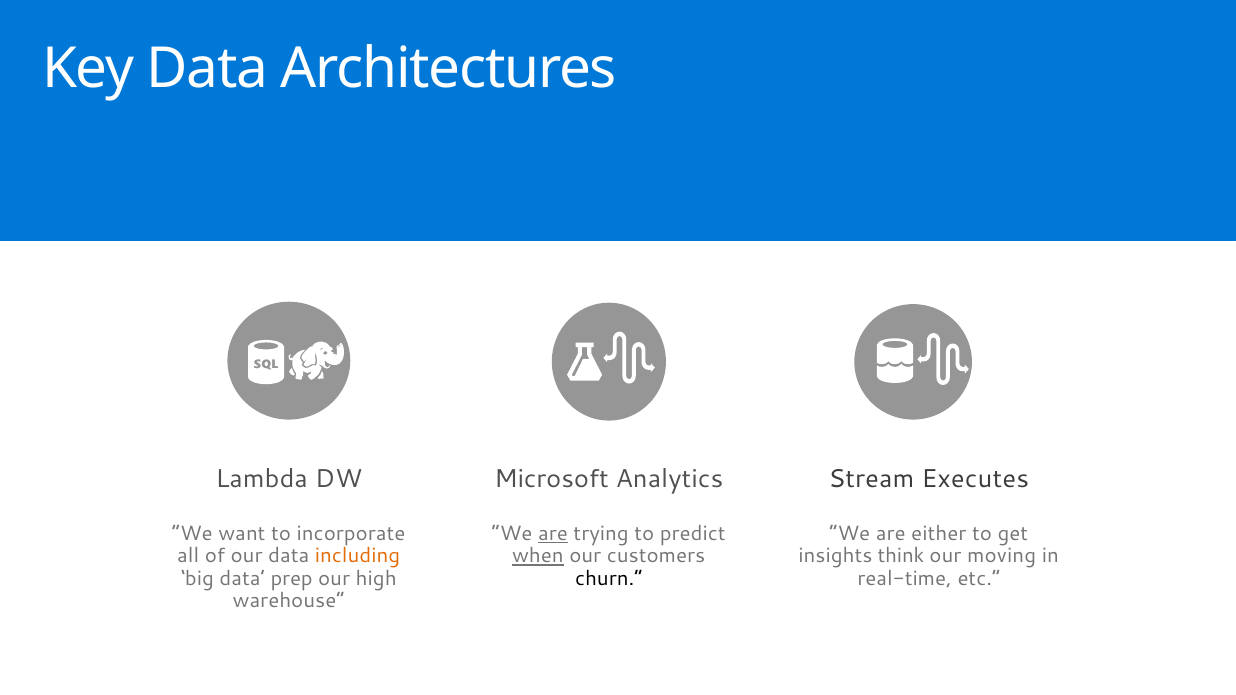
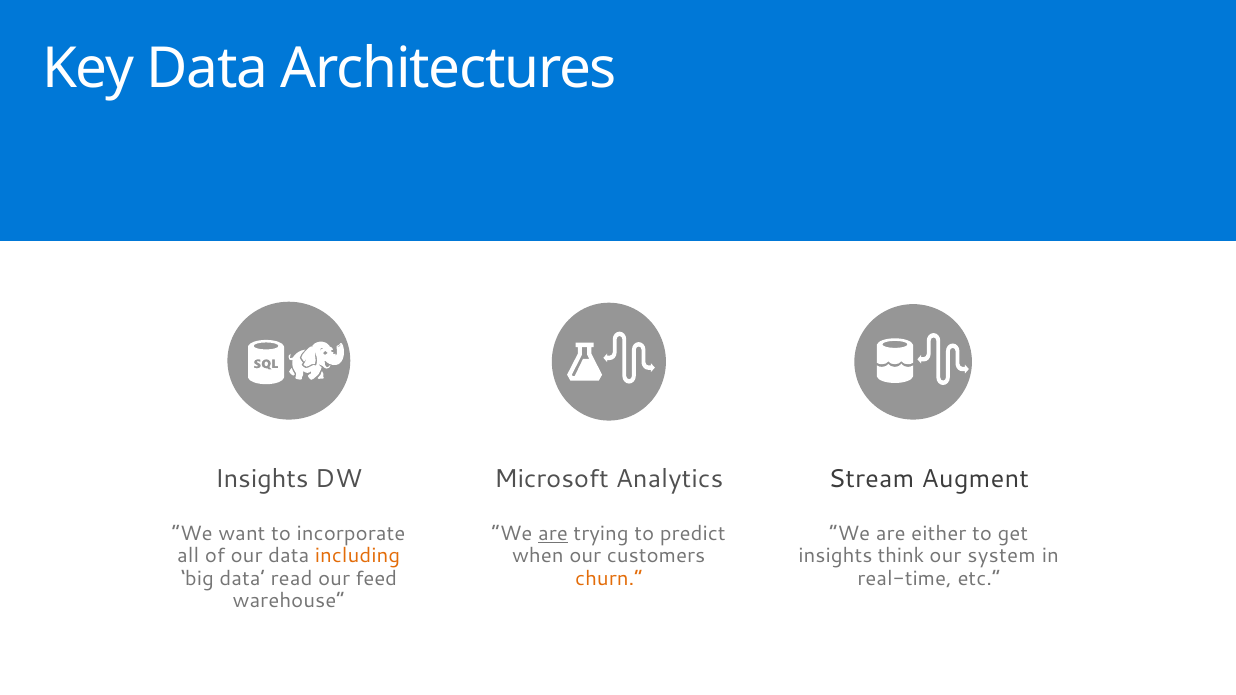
Lambda at (262, 479): Lambda -> Insights
Executes: Executes -> Augment
when underline: present -> none
moving: moving -> system
prep: prep -> read
high: high -> feed
churn colour: black -> orange
